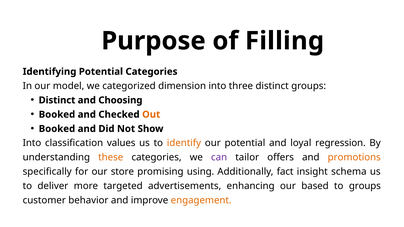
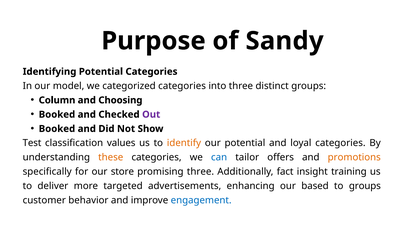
Filling: Filling -> Sandy
categorized dimension: dimension -> categories
Distinct at (57, 100): Distinct -> Column
Out colour: orange -> purple
Into at (32, 143): Into -> Test
loyal regression: regression -> categories
can colour: purple -> blue
promising using: using -> three
schema: schema -> training
engagement colour: orange -> blue
